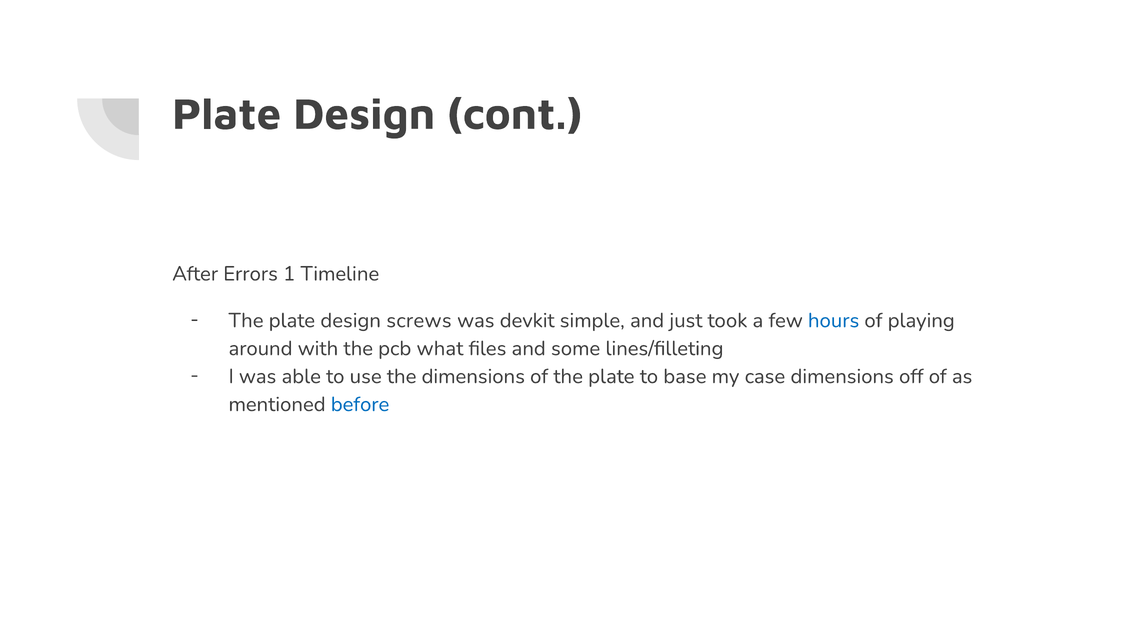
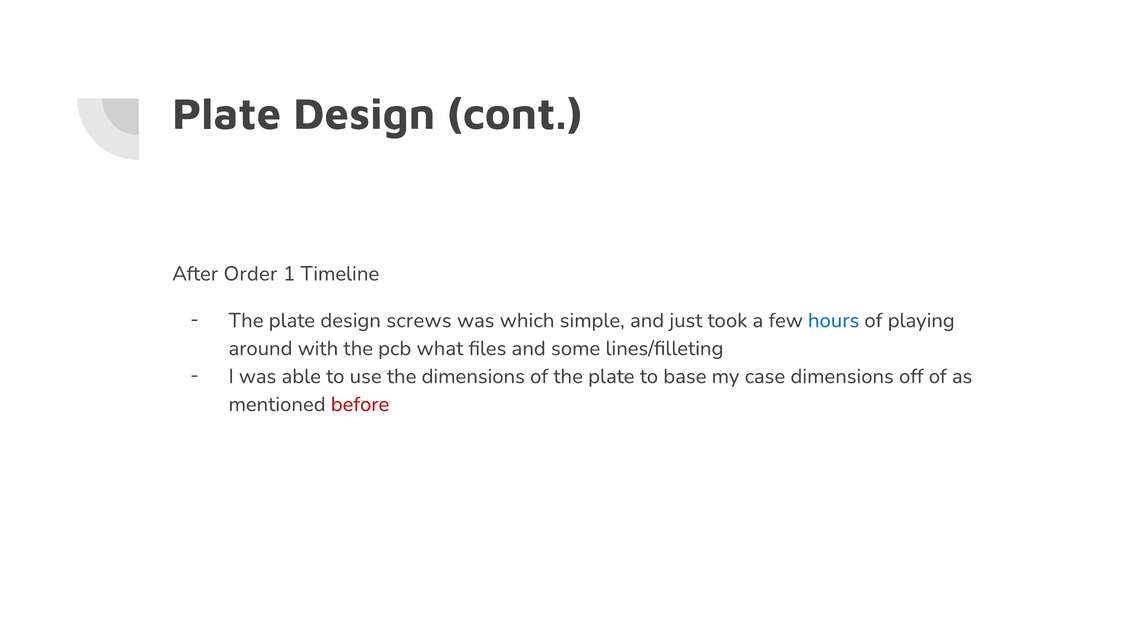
Errors: Errors -> Order
devkit: devkit -> which
before colour: blue -> red
